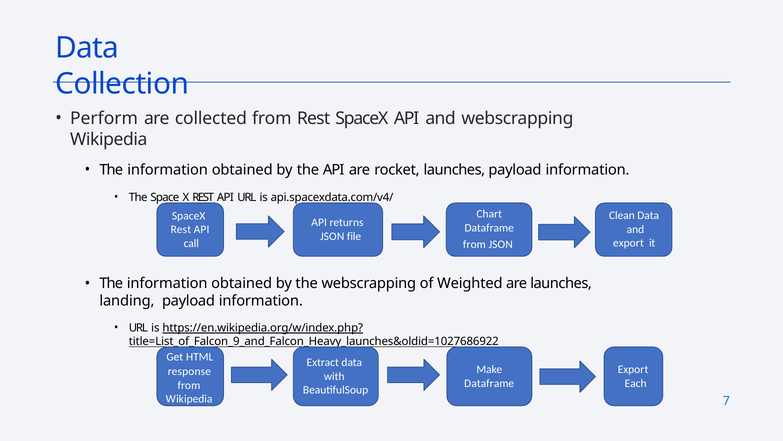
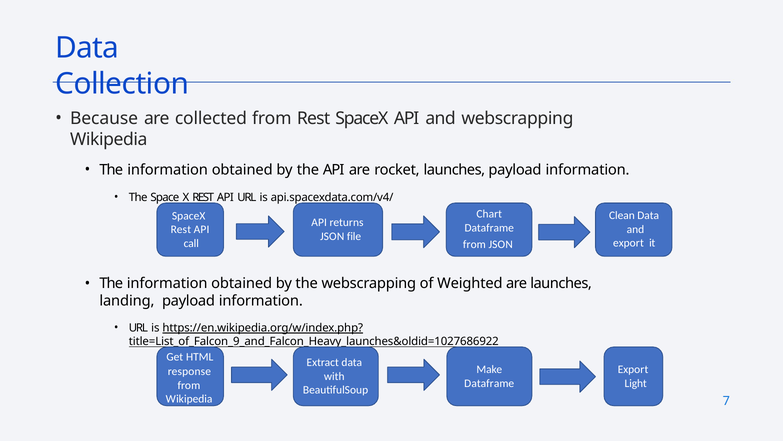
Perform: Perform -> Because
Each: Each -> Light
